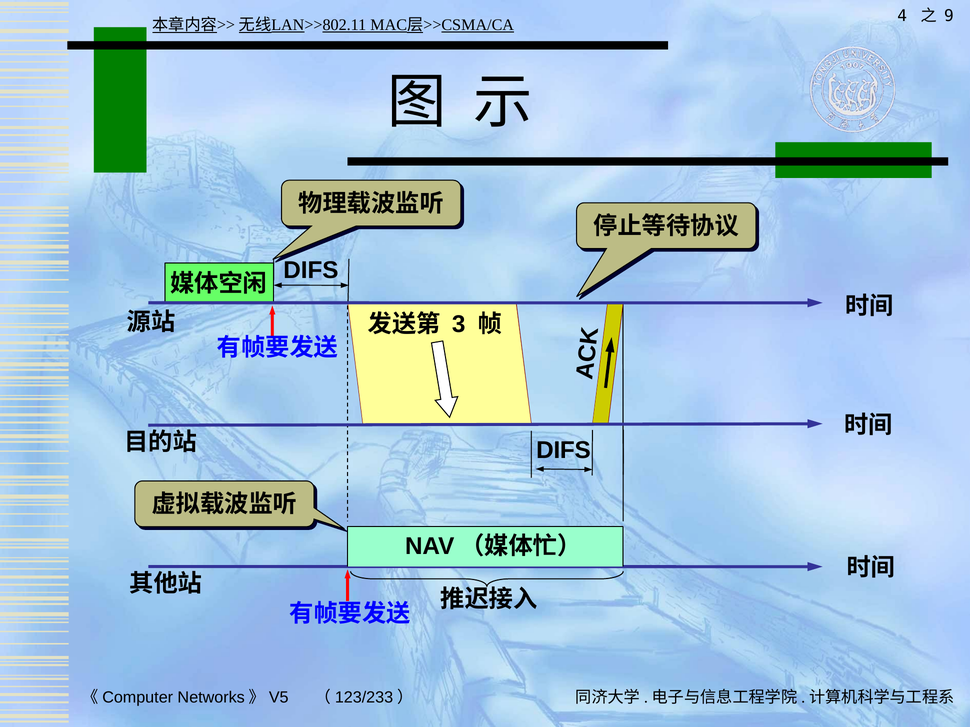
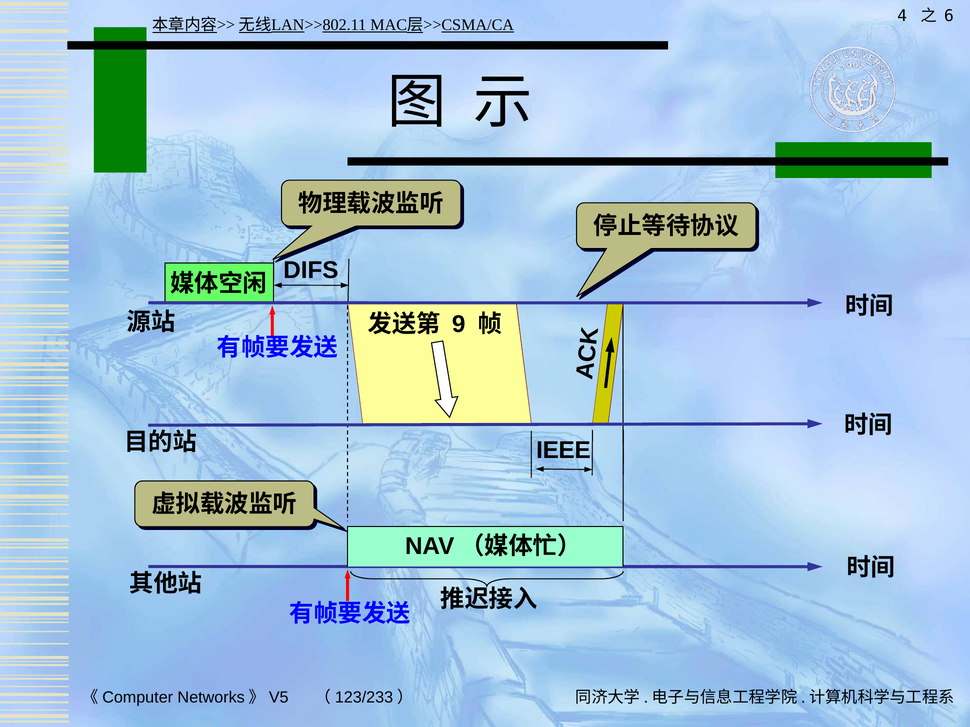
9: 9 -> 6
3: 3 -> 9
DIFS at (563, 451): DIFS -> IEEE
